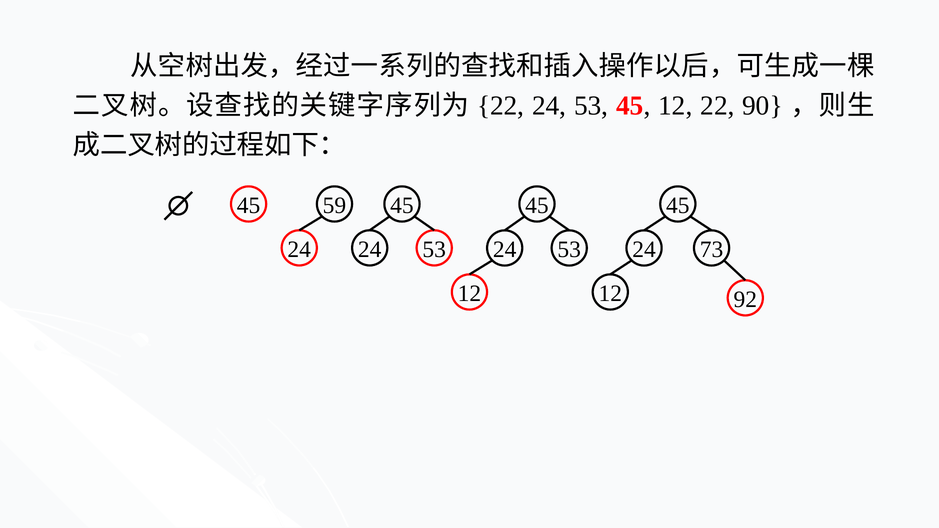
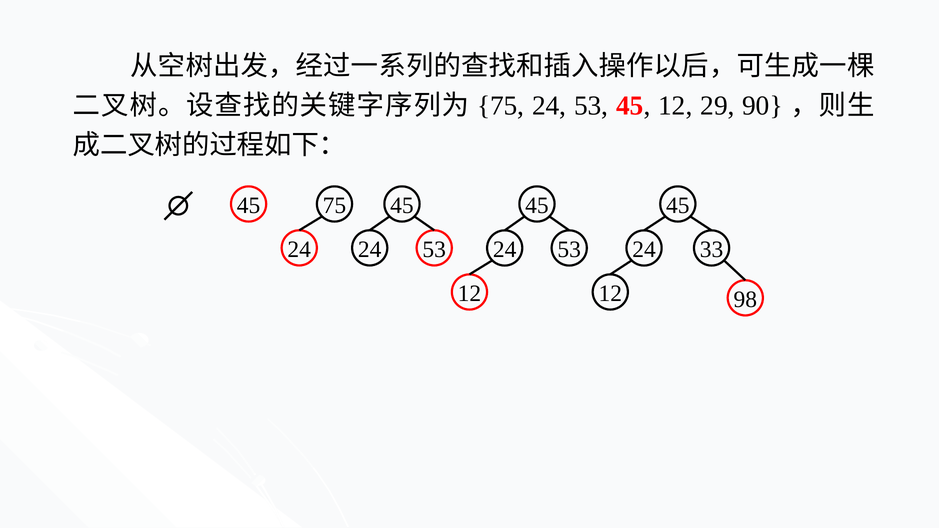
22 at (501, 106): 22 -> 75
12 22: 22 -> 29
45 59: 59 -> 75
73: 73 -> 33
92: 92 -> 98
